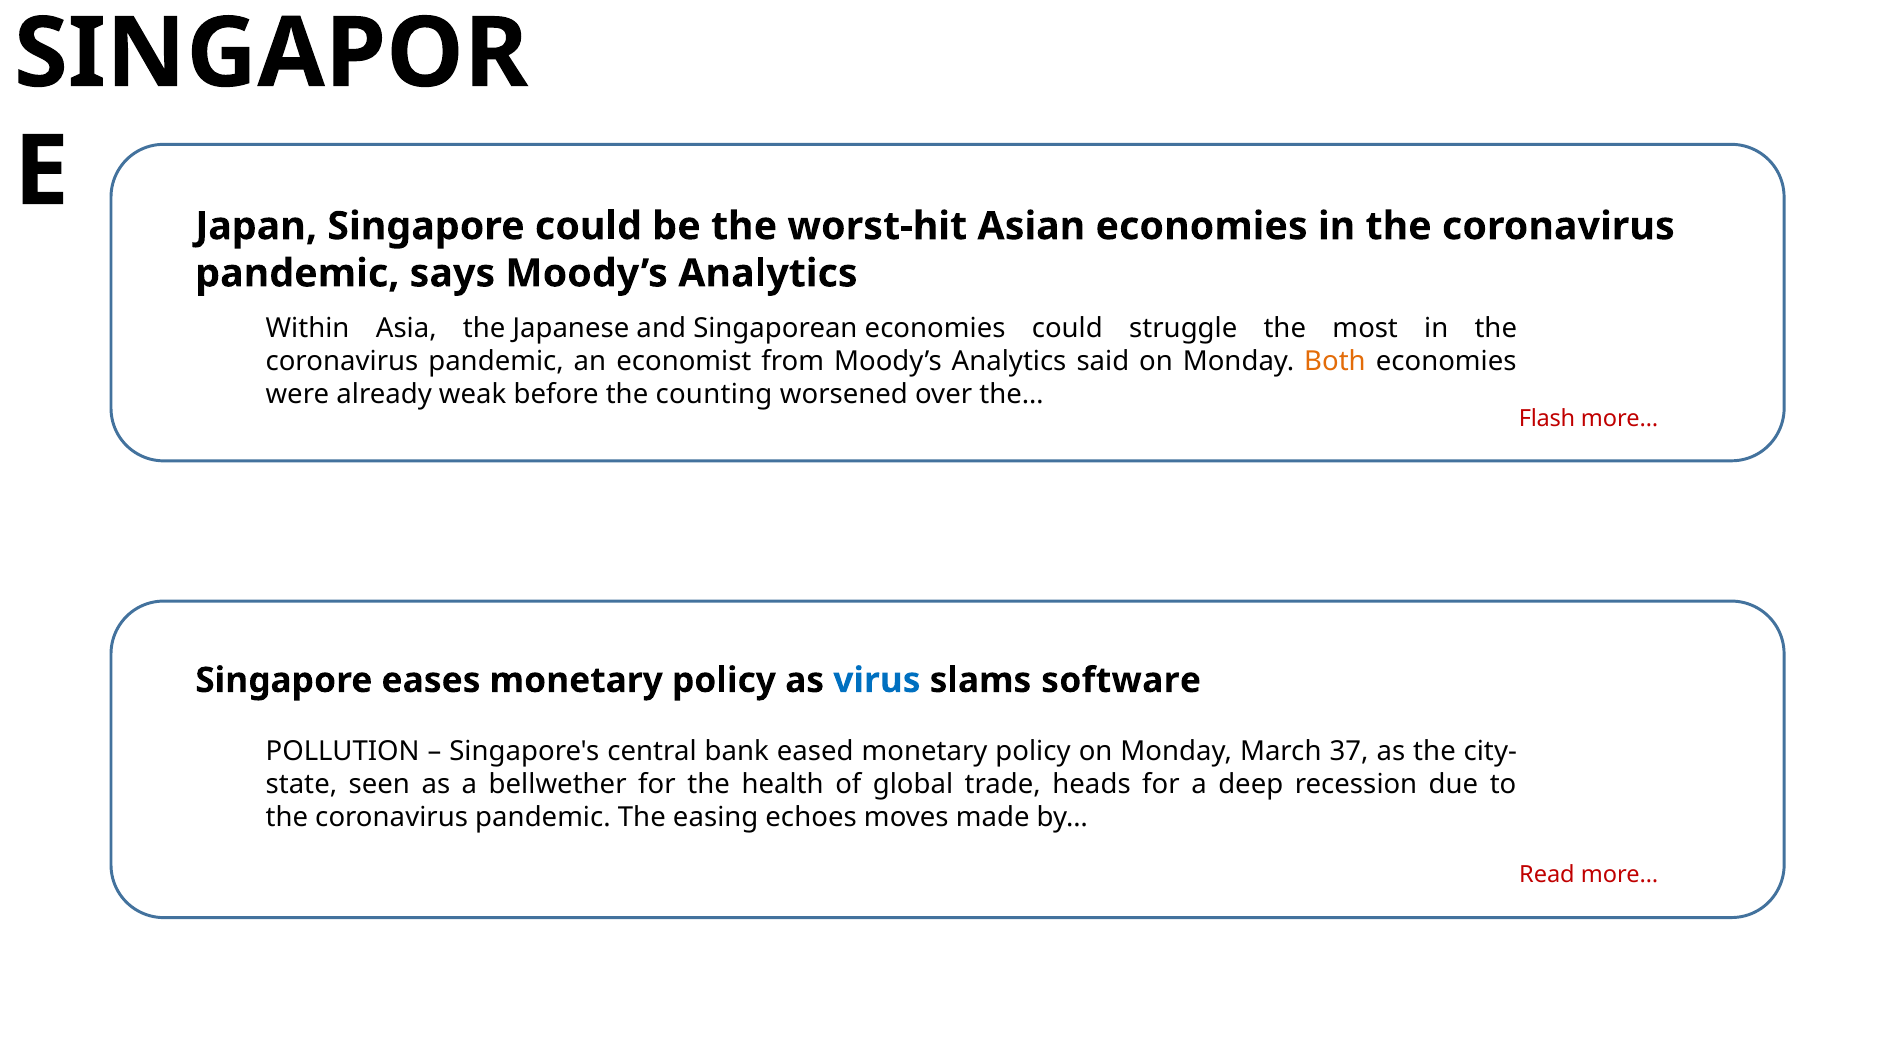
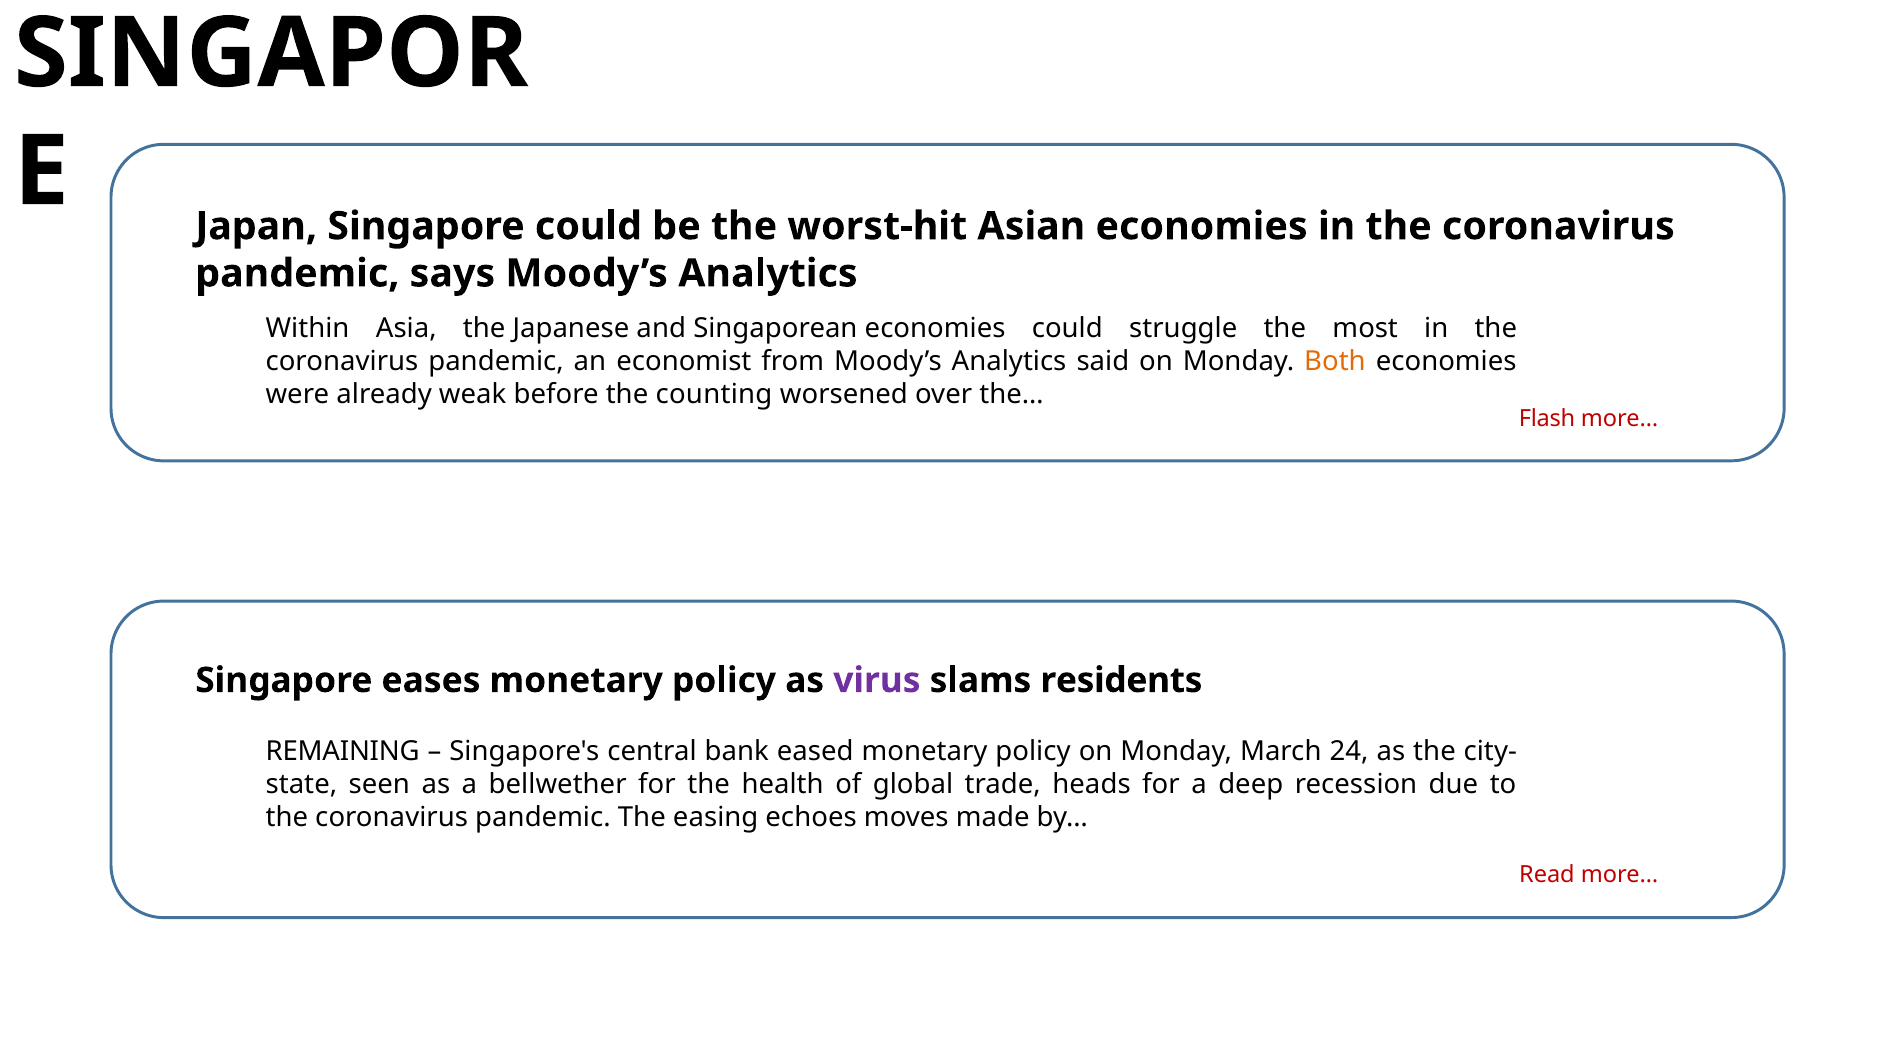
virus colour: blue -> purple
software: software -> residents
POLLUTION: POLLUTION -> REMAINING
37: 37 -> 24
